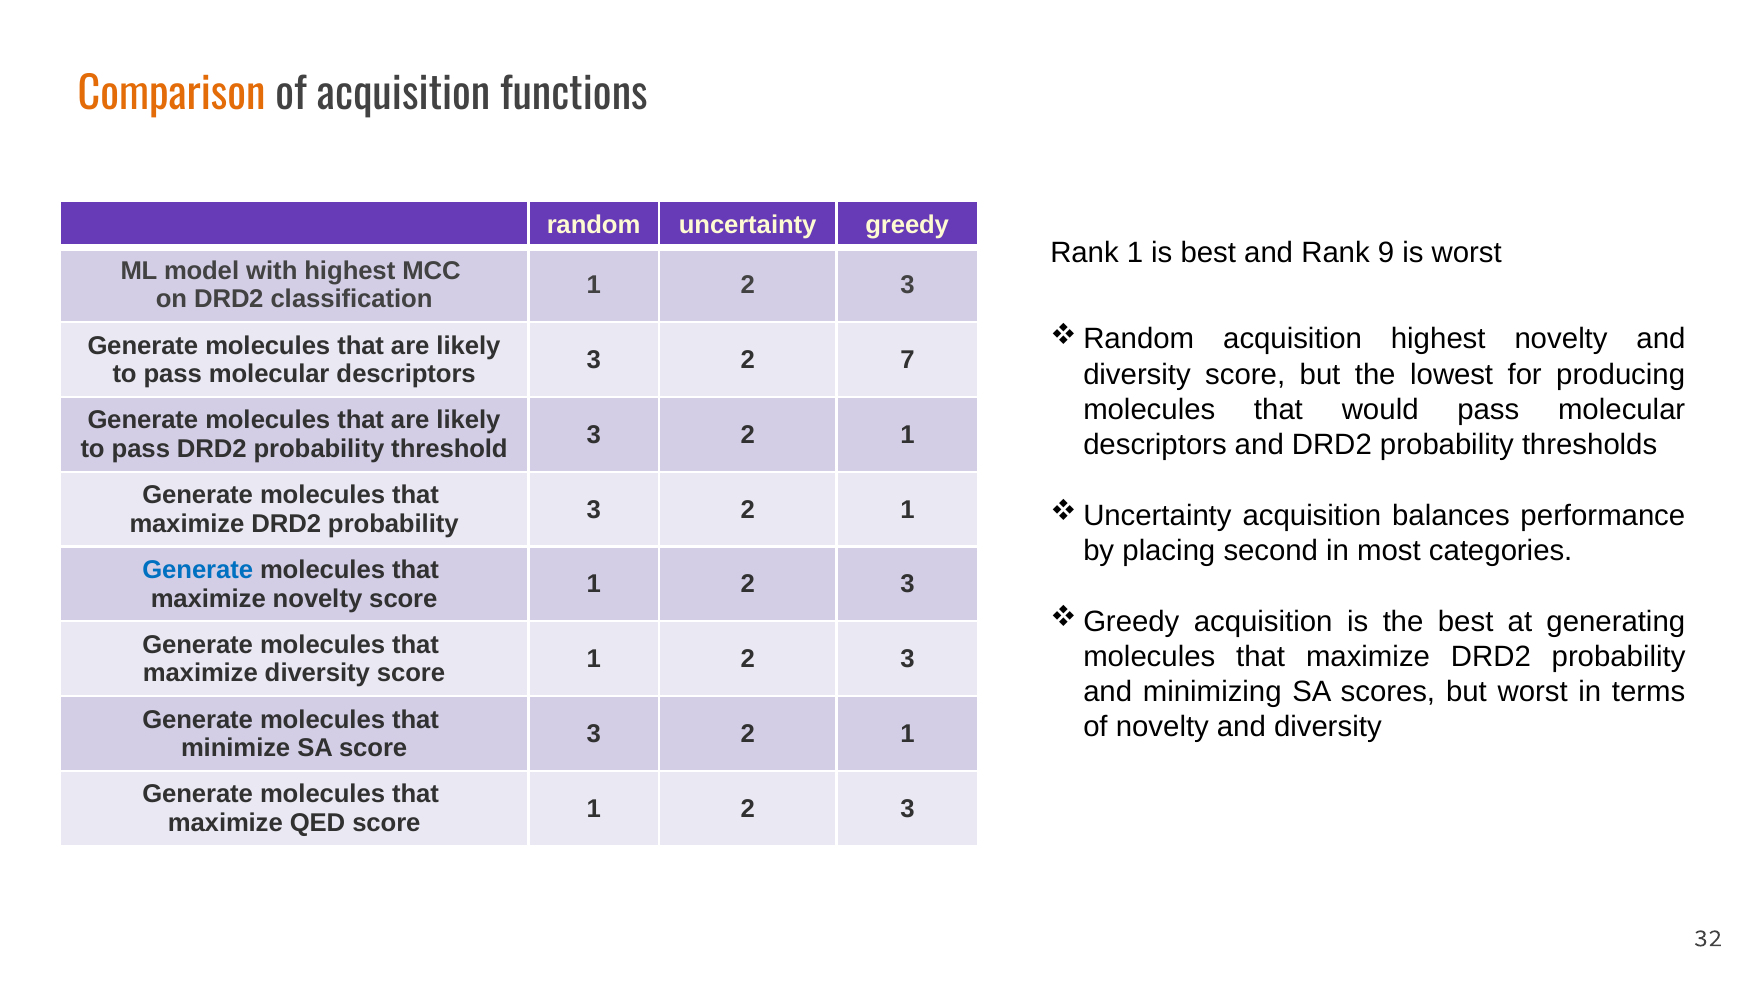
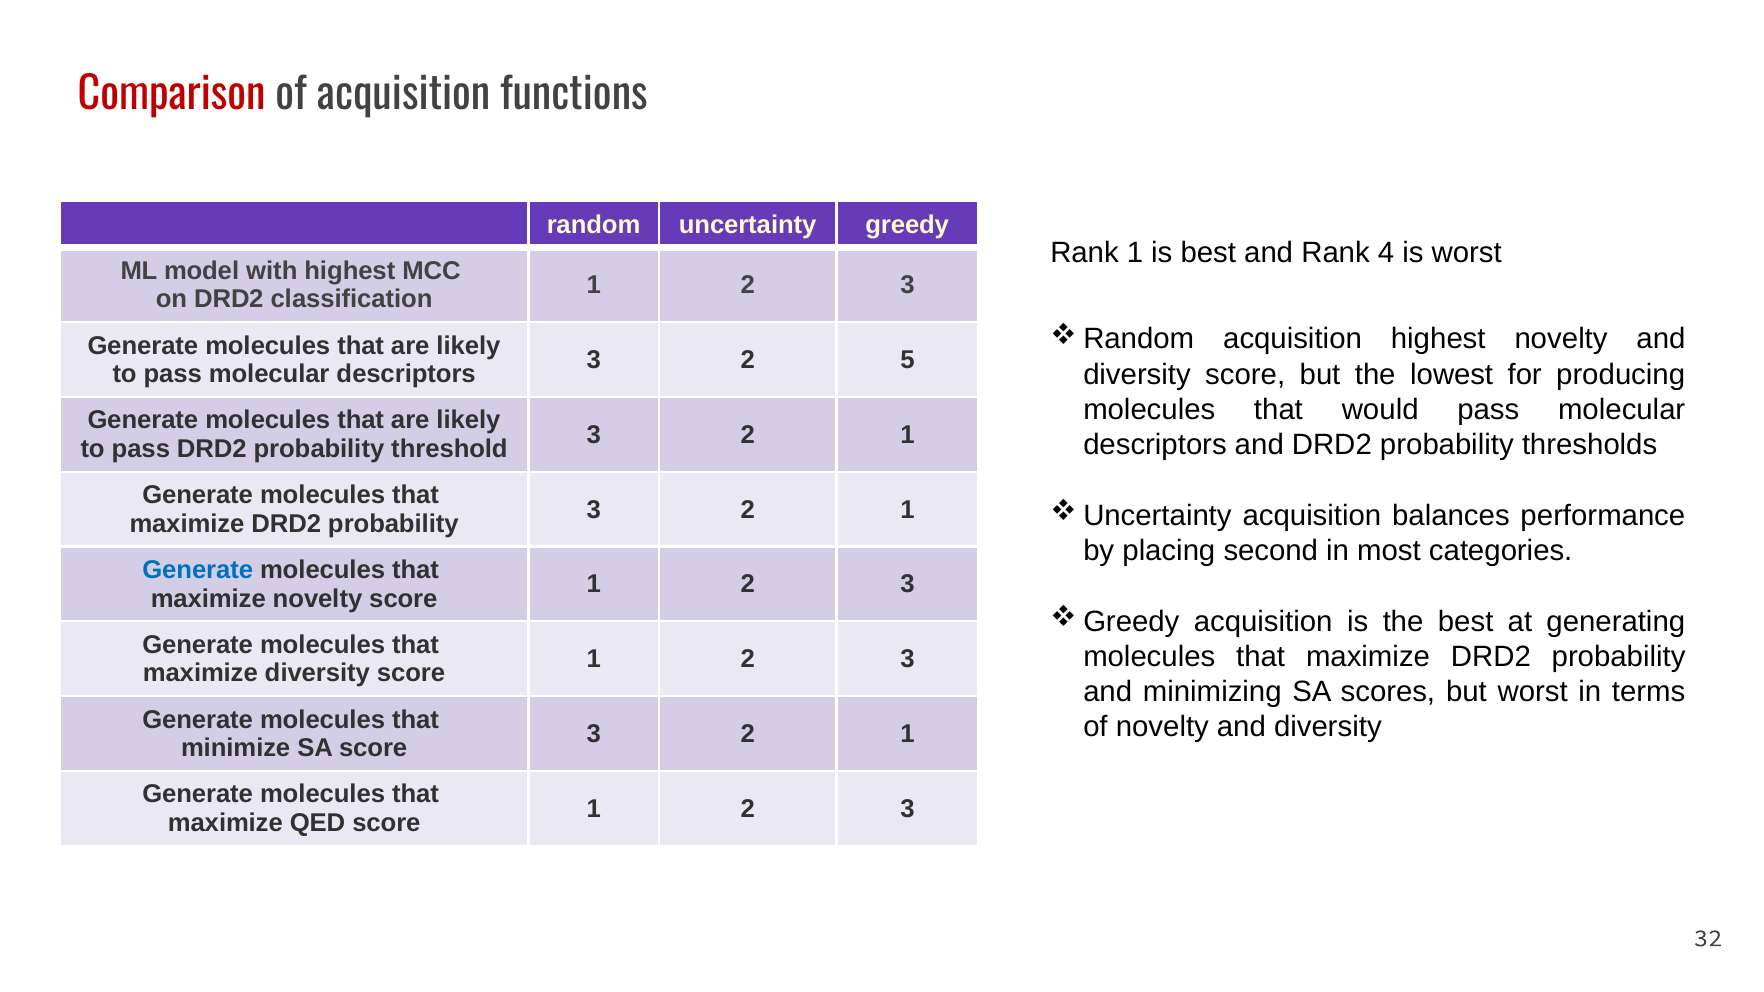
Comparison colour: orange -> red
9: 9 -> 4
7: 7 -> 5
